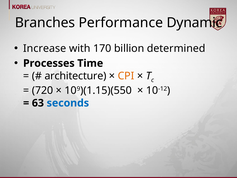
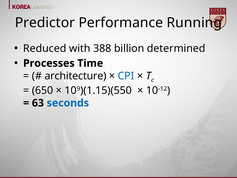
Branches: Branches -> Predictor
Dynamic: Dynamic -> Running
Increase: Increase -> Reduced
170: 170 -> 388
CPI colour: orange -> blue
720: 720 -> 650
